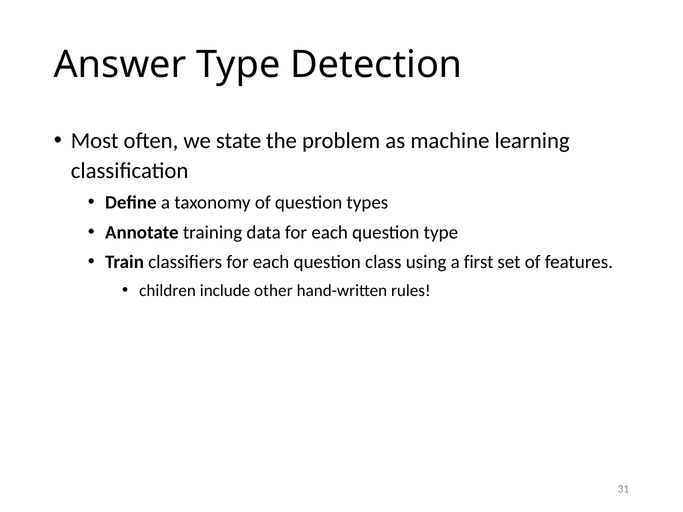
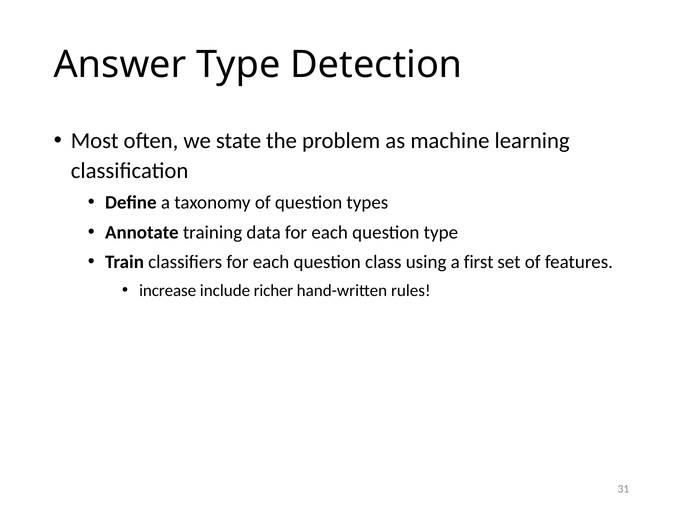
children: children -> increase
other: other -> richer
